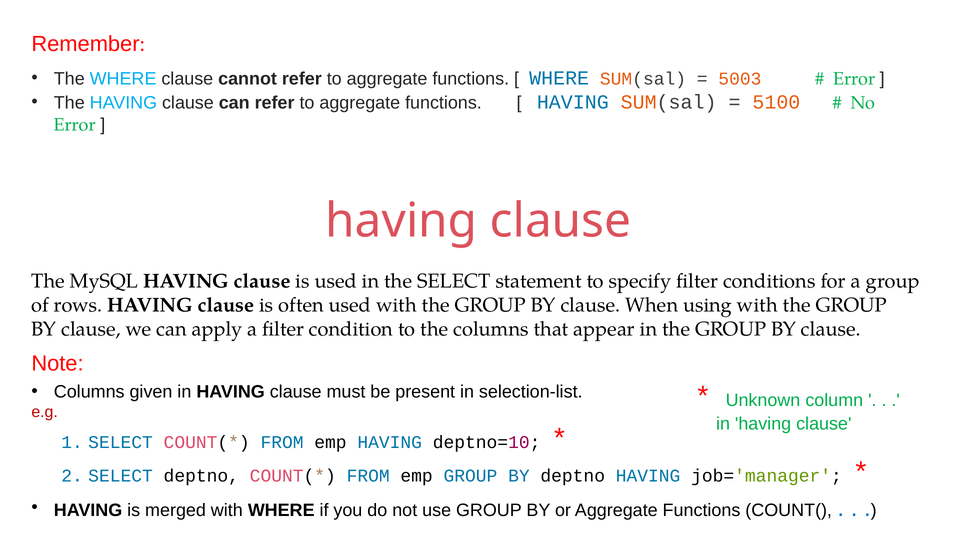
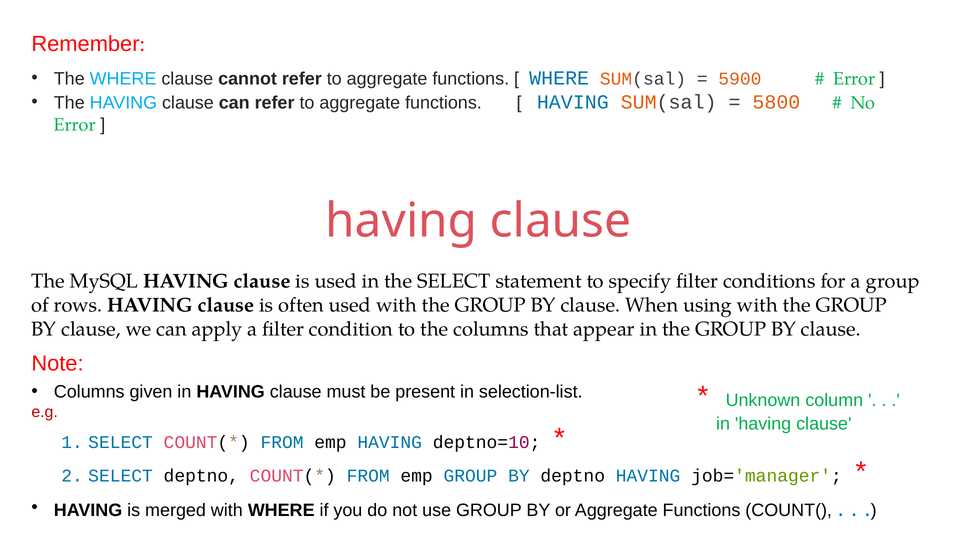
5003: 5003 -> 5900
5100: 5100 -> 5800
